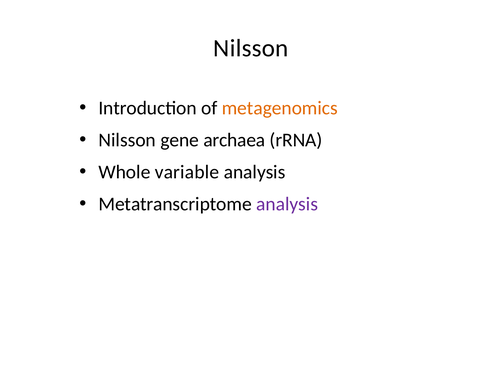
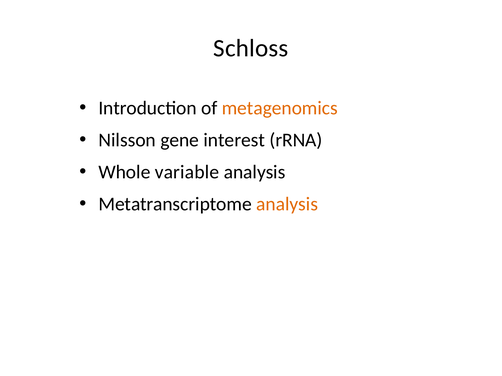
Nilsson at (251, 48): Nilsson -> Schloss
archaea: archaea -> interest
analysis at (287, 204) colour: purple -> orange
